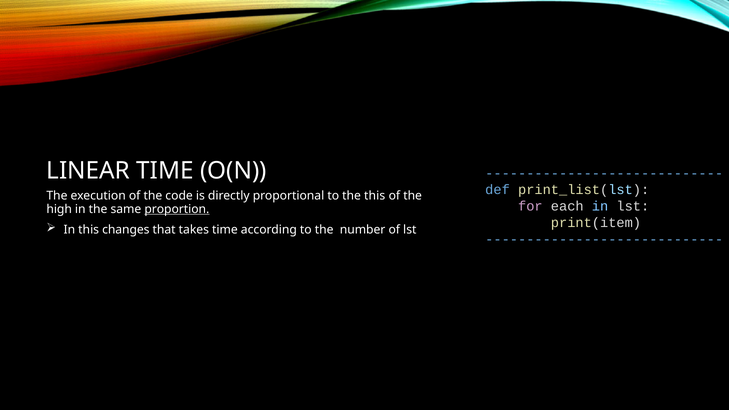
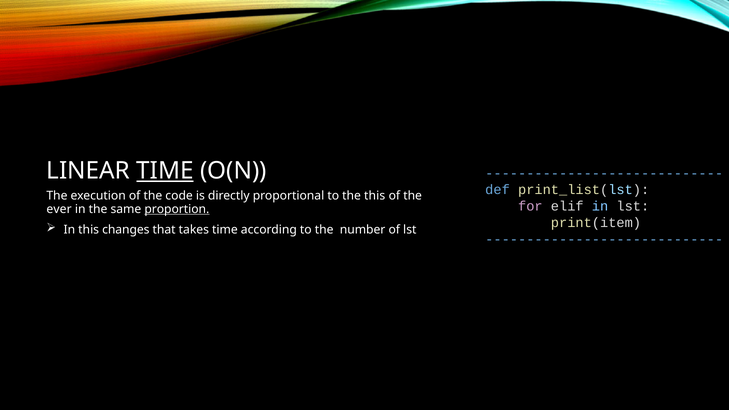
TIME at (165, 171) underline: none -> present
each: each -> elif
high: high -> ever
